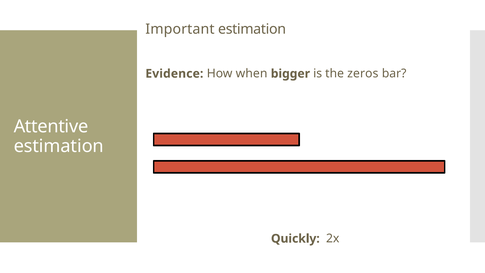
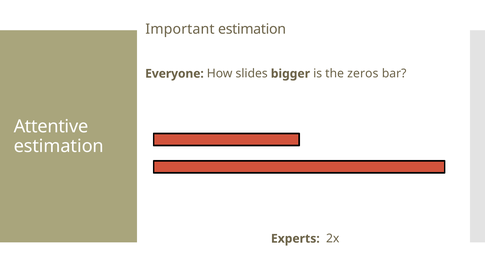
Evidence: Evidence -> Everyone
when: when -> slides
Quickly: Quickly -> Experts
